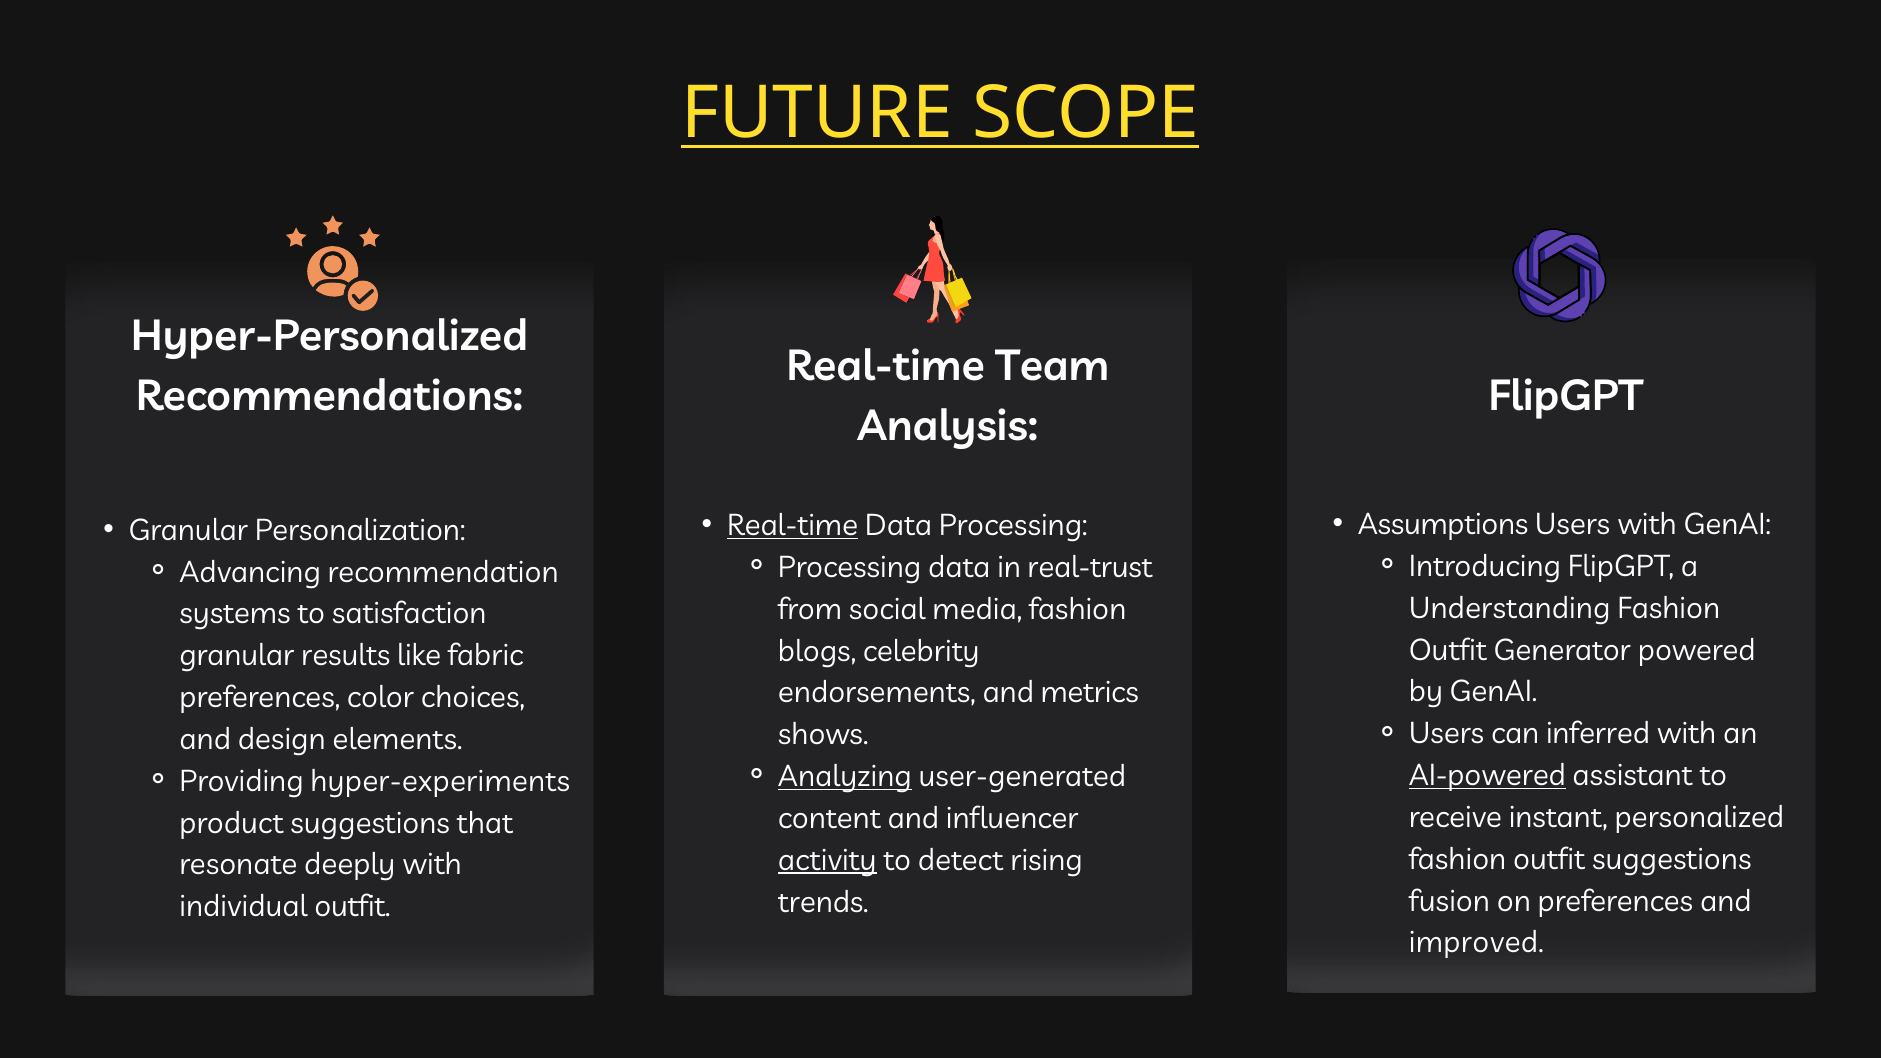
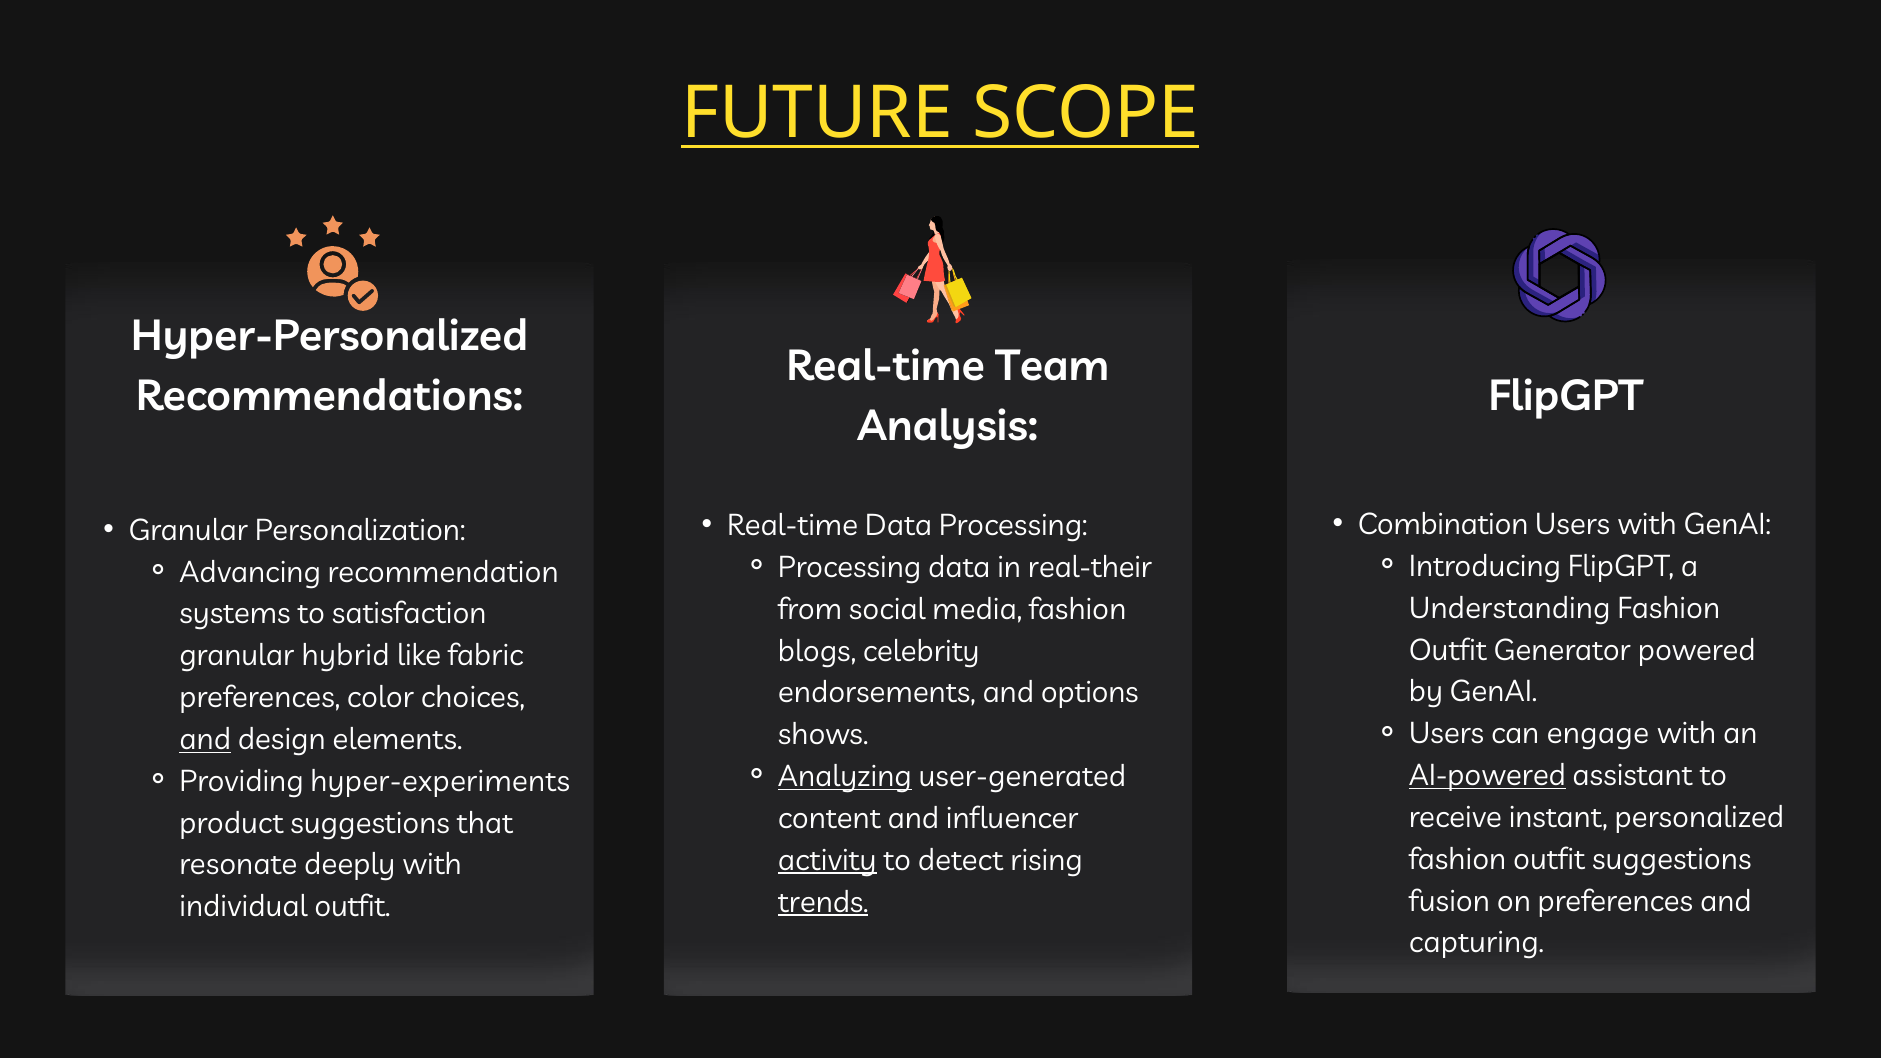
Assumptions: Assumptions -> Combination
Real-time at (793, 526) underline: present -> none
real-trust: real-trust -> real-their
results: results -> hybrid
metrics: metrics -> options
inferred: inferred -> engage
and at (205, 740) underline: none -> present
trends underline: none -> present
improved: improved -> capturing
